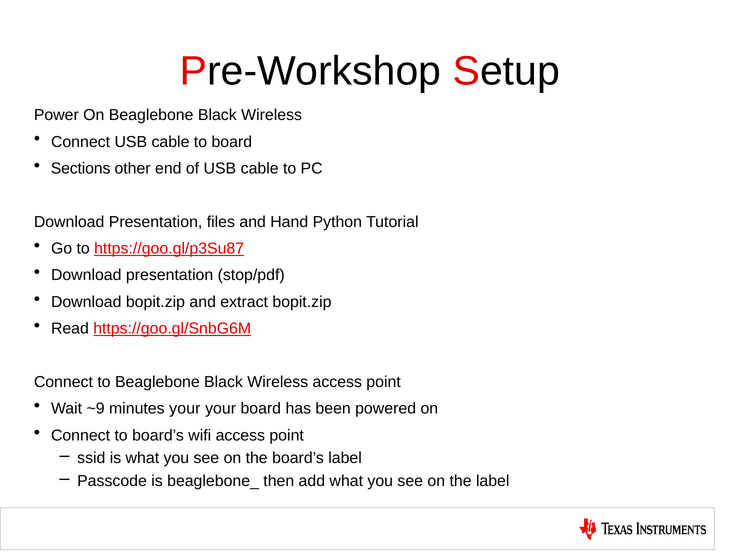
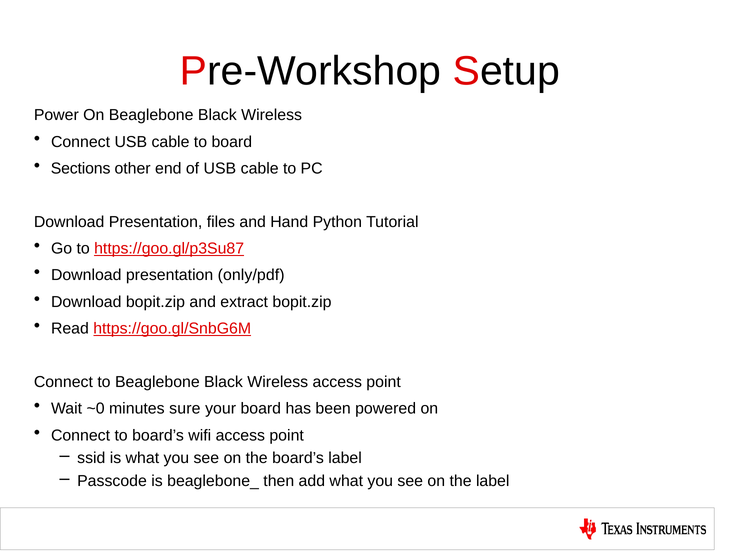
stop/pdf: stop/pdf -> only/pdf
~9: ~9 -> ~0
minutes your: your -> sure
